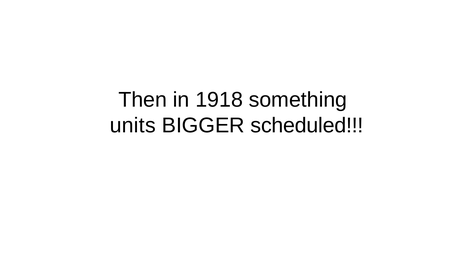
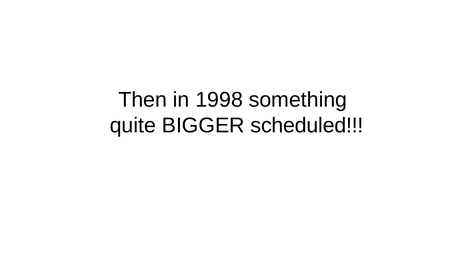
1918: 1918 -> 1998
units: units -> quite
